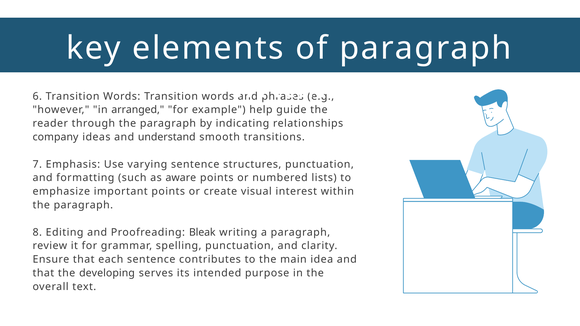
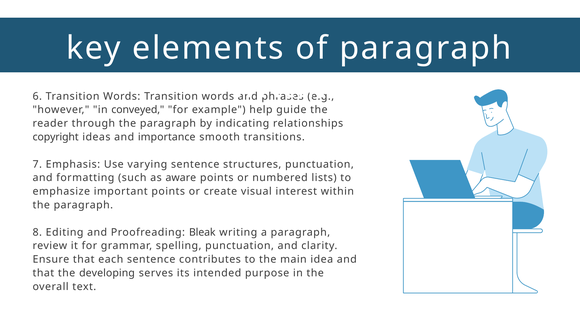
arranged: arranged -> conveyed
company: company -> copyright
understand: understand -> importance
